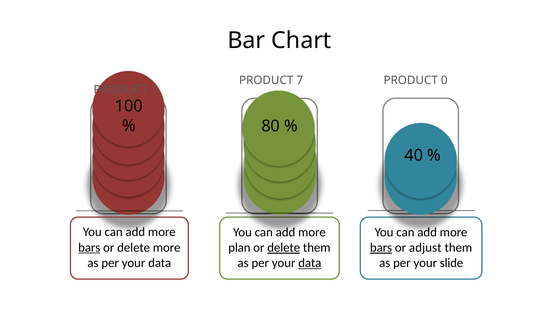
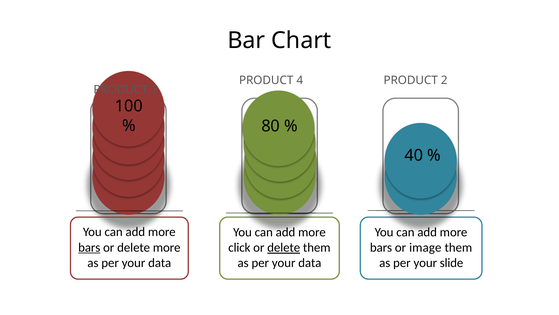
7: 7 -> 4
0: 0 -> 2
plan: plan -> click
bars at (381, 247) underline: present -> none
adjust: adjust -> image
data at (310, 263) underline: present -> none
